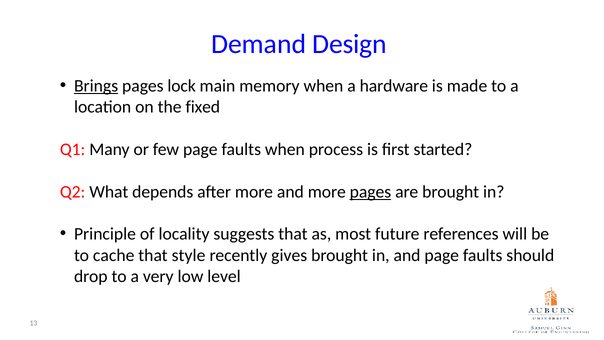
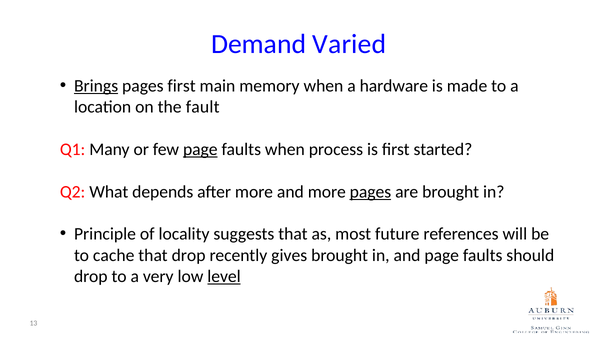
Design: Design -> Varied
pages lock: lock -> first
fixed: fixed -> fault
page at (200, 149) underline: none -> present
that style: style -> drop
level underline: none -> present
